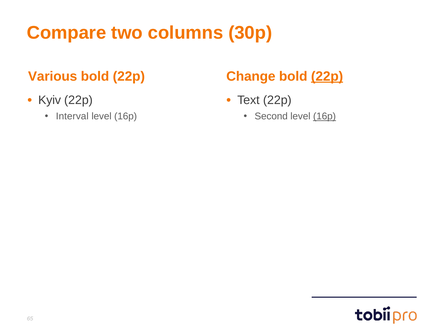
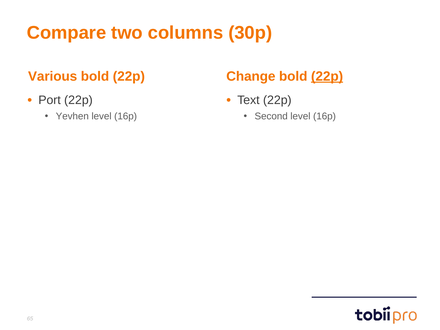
Kyiv: Kyiv -> Port
Interval: Interval -> Yevhen
16p at (324, 116) underline: present -> none
